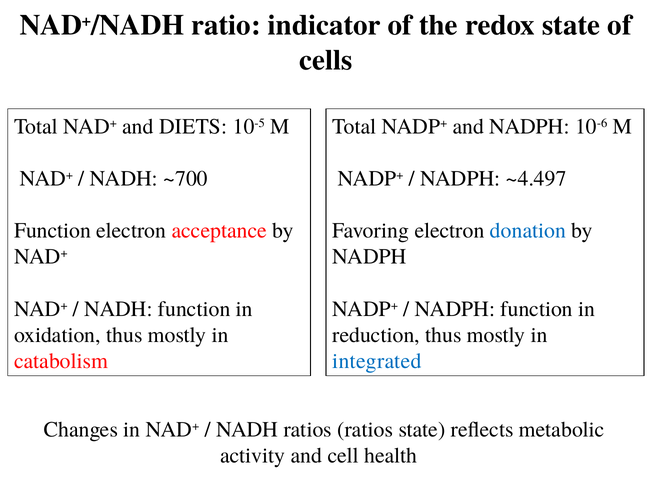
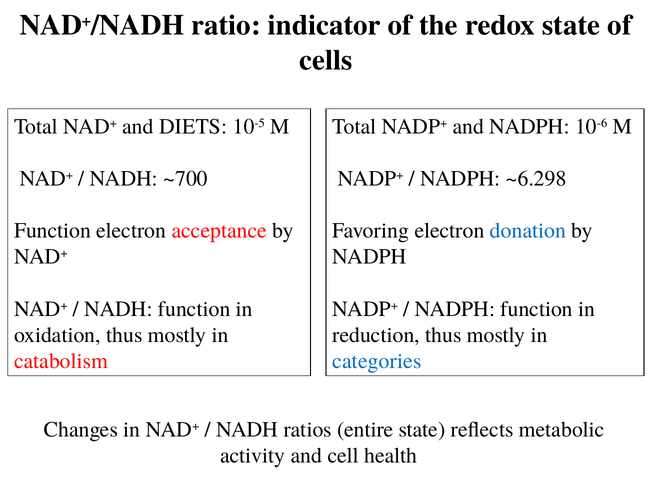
~4.497: ~4.497 -> ~6.298
integrated: integrated -> categories
ratios ratios: ratios -> entire
